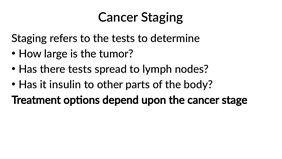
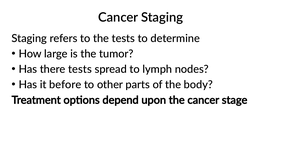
insulin: insulin -> before
